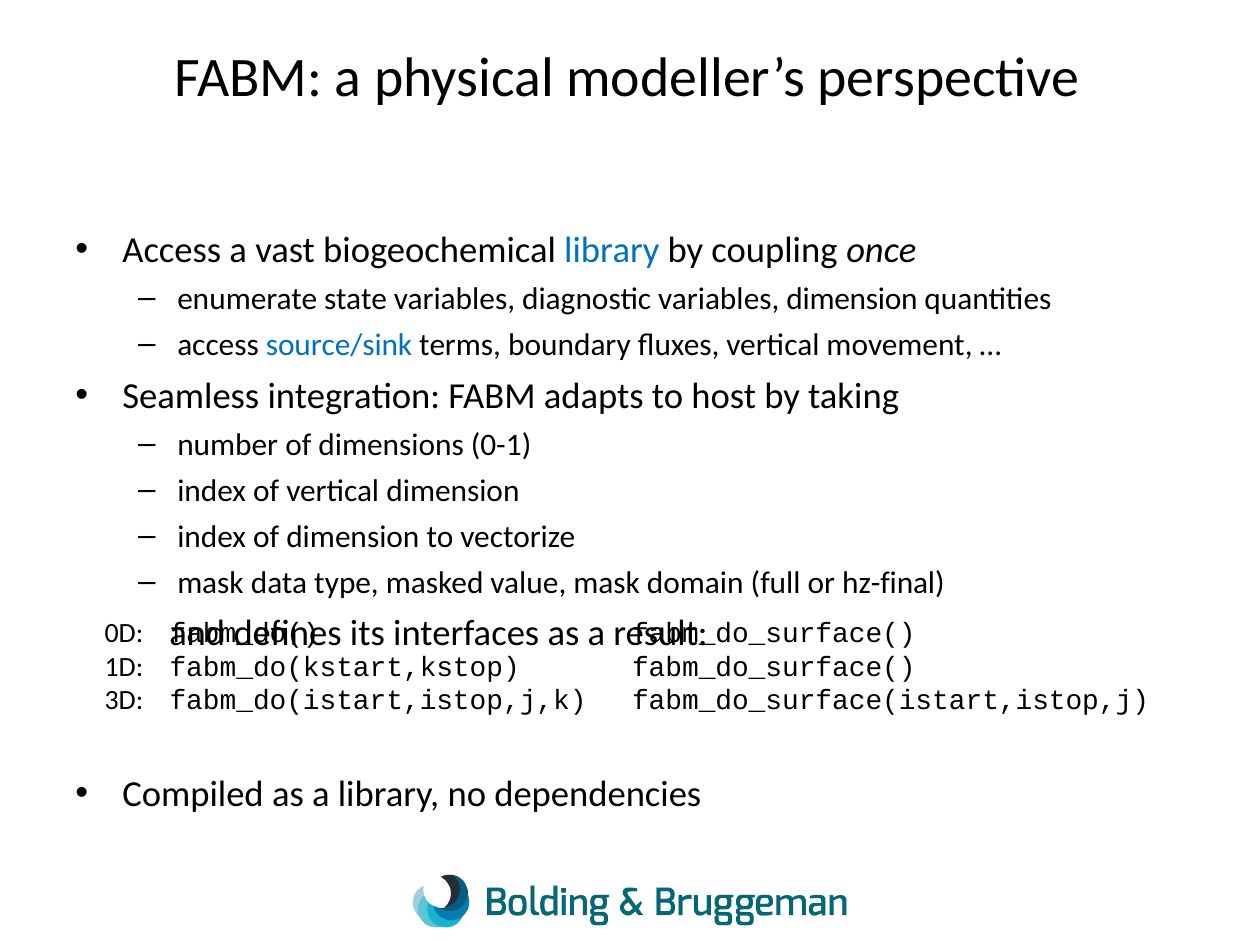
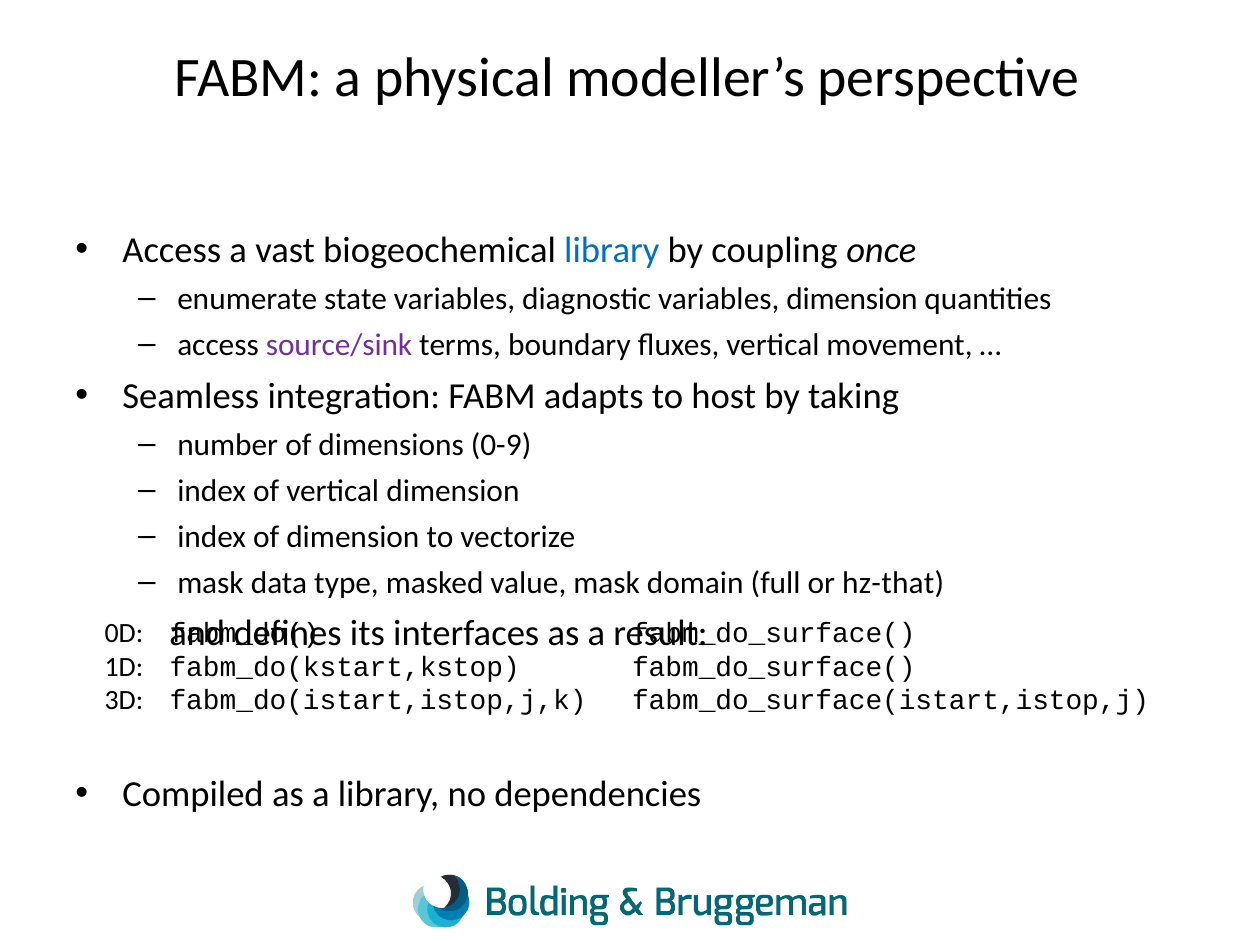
source/sink colour: blue -> purple
0-1: 0-1 -> 0-9
hz-final: hz-final -> hz-that
